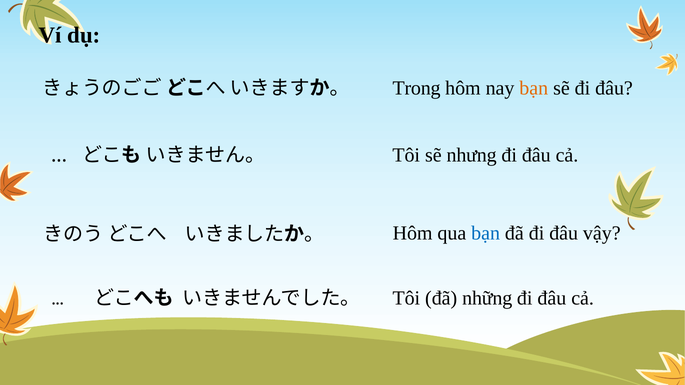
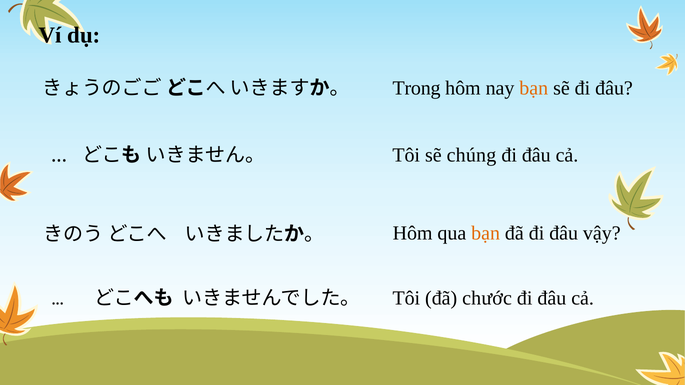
nhưng: nhưng -> chúng
bạn at (486, 233) colour: blue -> orange
những: những -> chước
